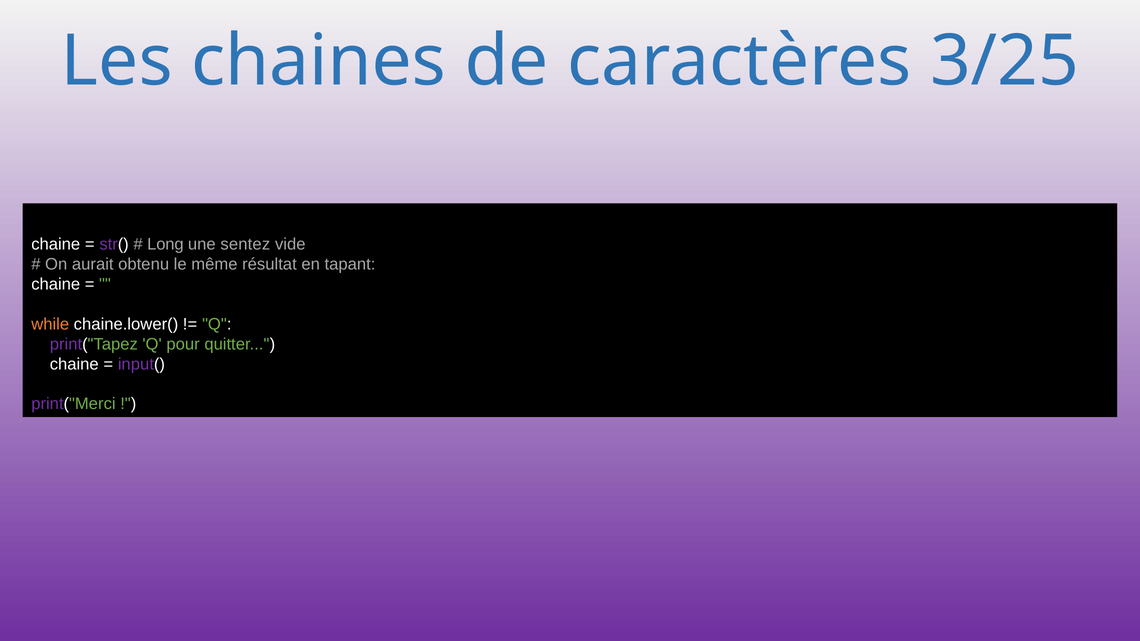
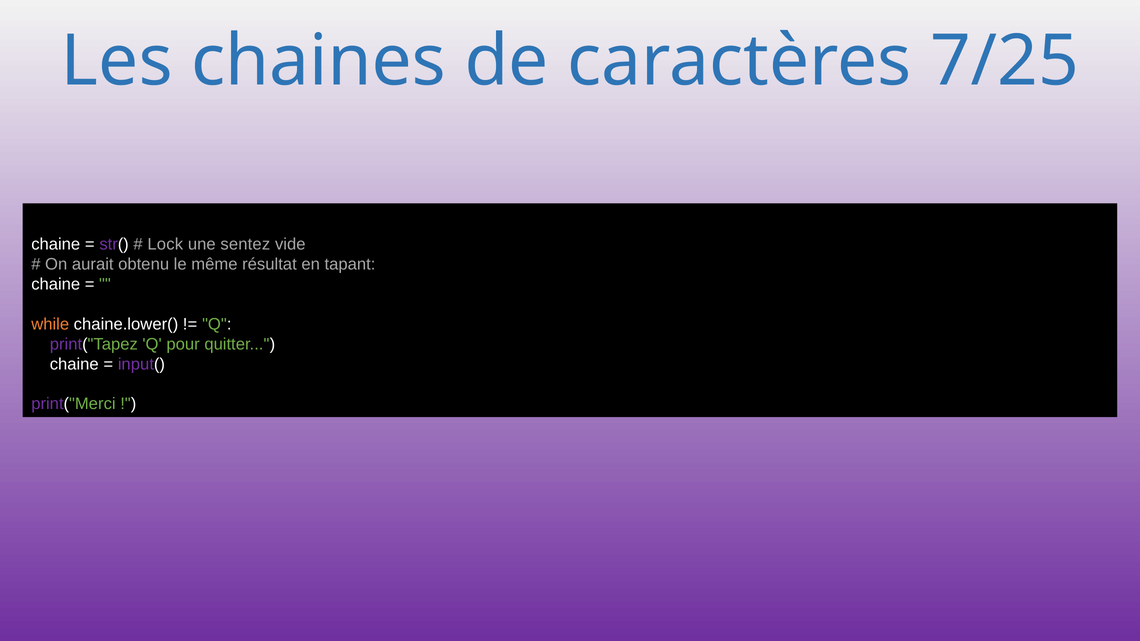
3/25: 3/25 -> 7/25
Long: Long -> Lock
